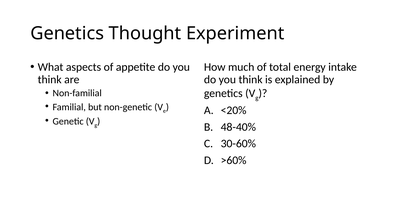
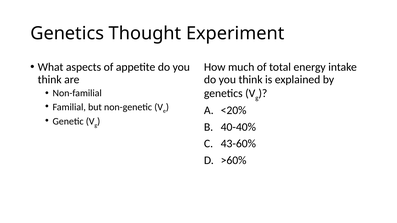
48-40%: 48-40% -> 40-40%
30-60%: 30-60% -> 43-60%
